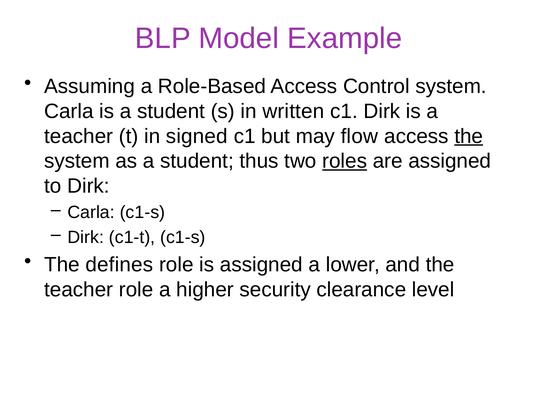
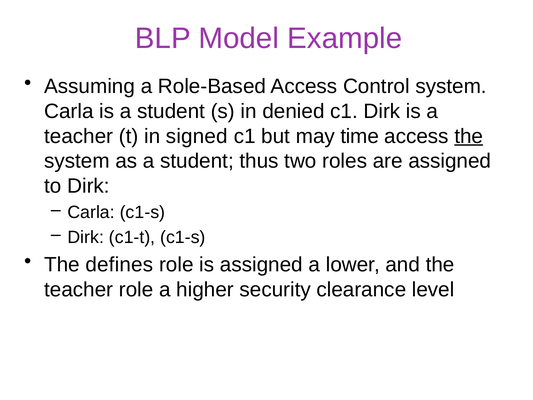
written: written -> denied
flow: flow -> time
roles underline: present -> none
